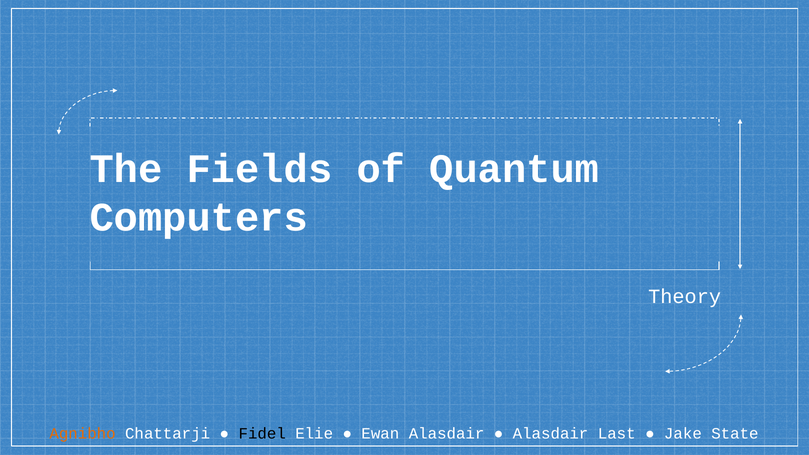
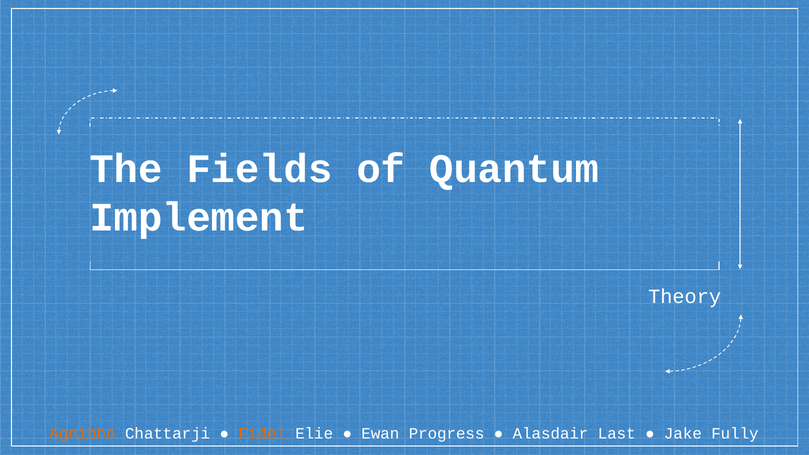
Computers: Computers -> Implement
Fidel colour: black -> orange
Ewan Alasdair: Alasdair -> Progress
State: State -> Fully
